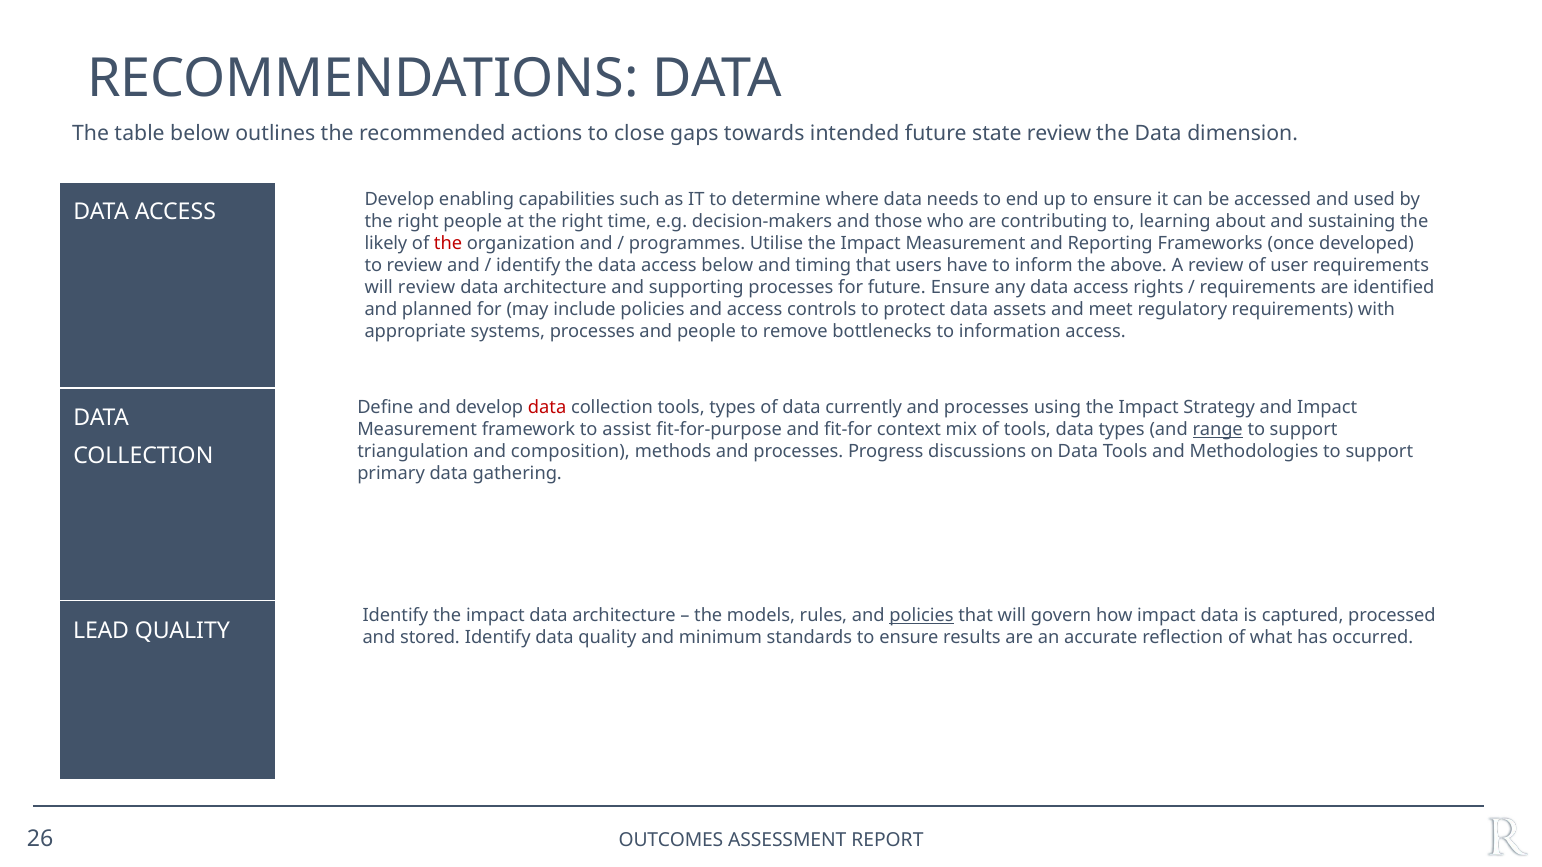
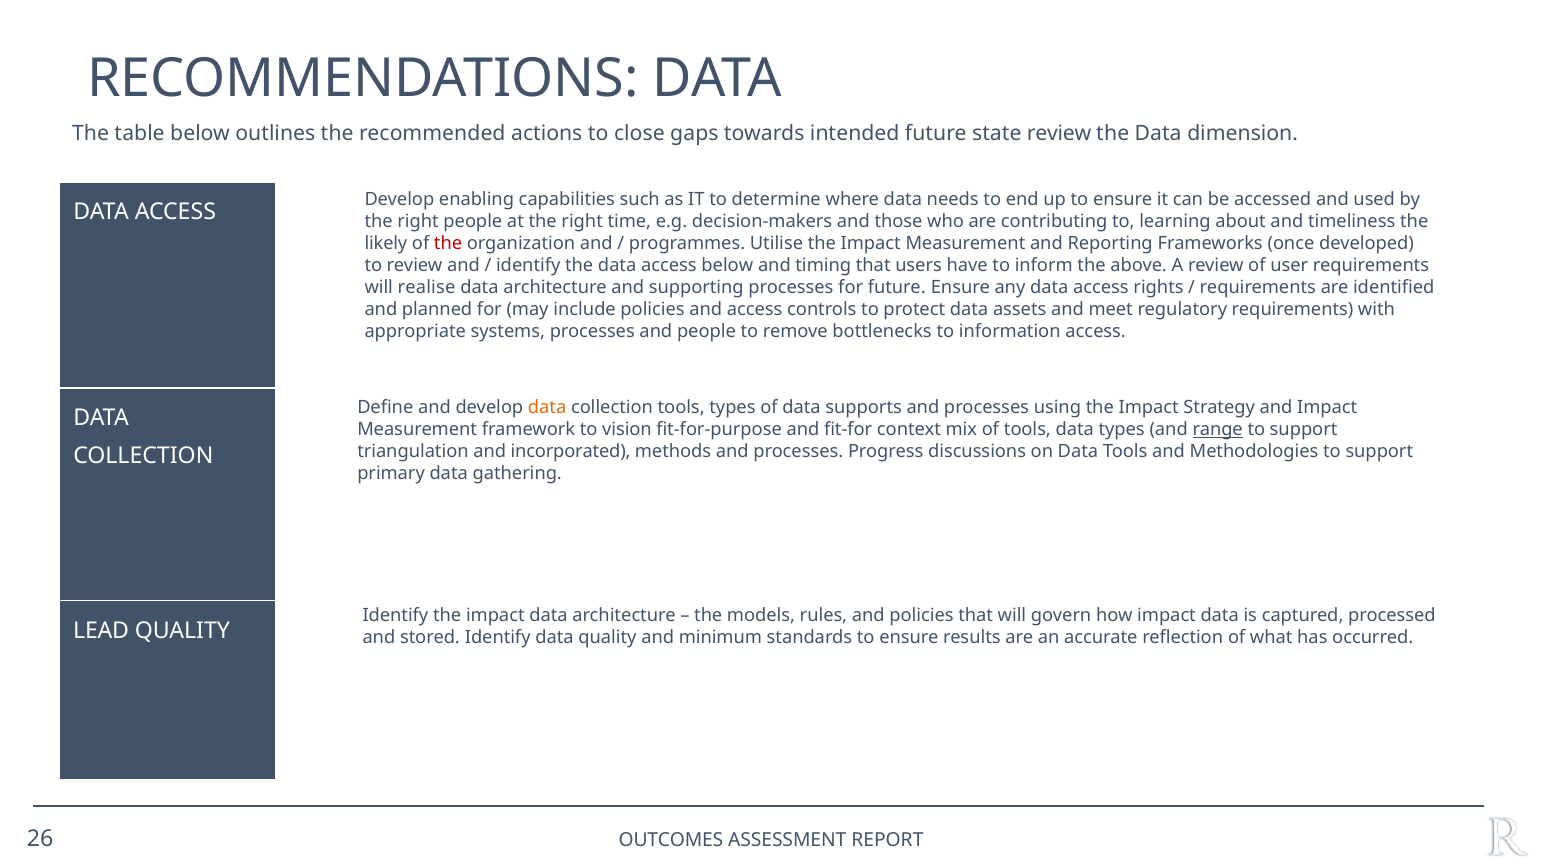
sustaining: sustaining -> timeliness
will review: review -> realise
data at (547, 408) colour: red -> orange
currently: currently -> supports
assist: assist -> vision
composition: composition -> incorporated
policies at (921, 616) underline: present -> none
